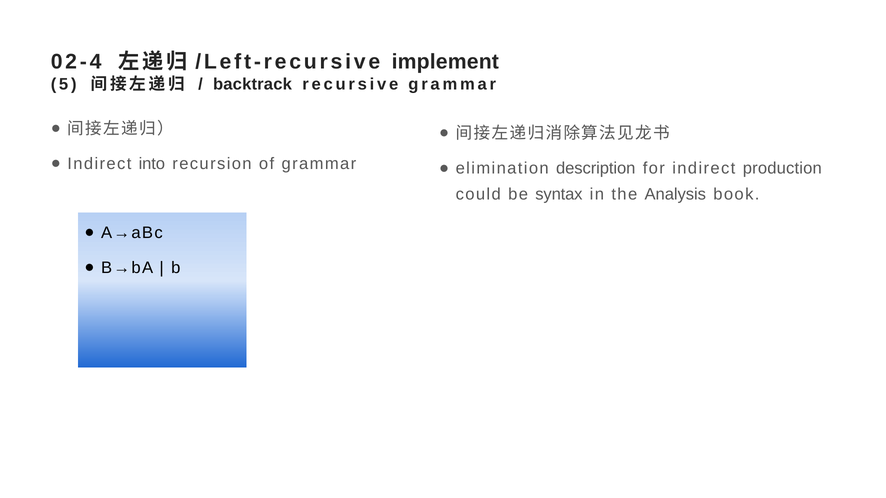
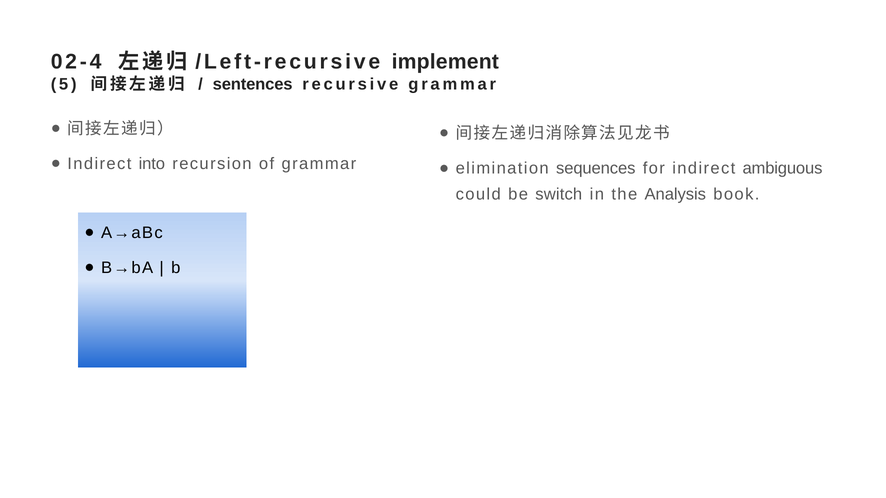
backtrack: backtrack -> sentences
description: description -> sequences
production: production -> ambiguous
syntax: syntax -> switch
